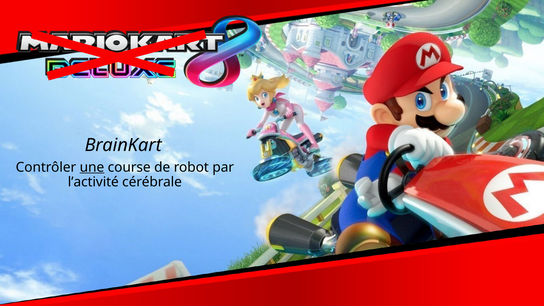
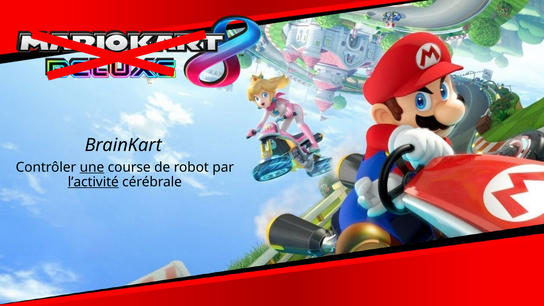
l’activité underline: none -> present
